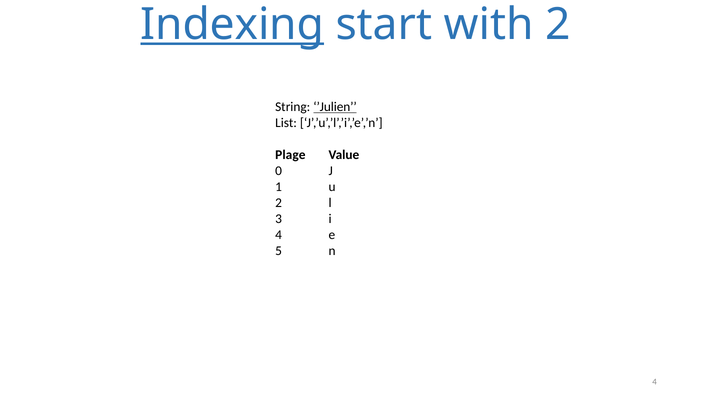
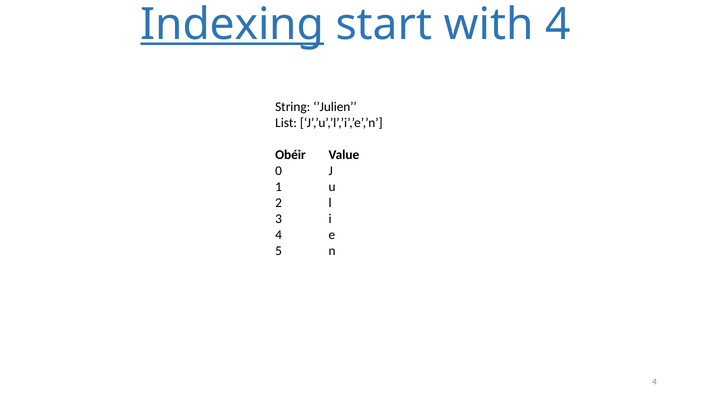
with 2: 2 -> 4
’Julien underline: present -> none
Plage: Plage -> Obéir
